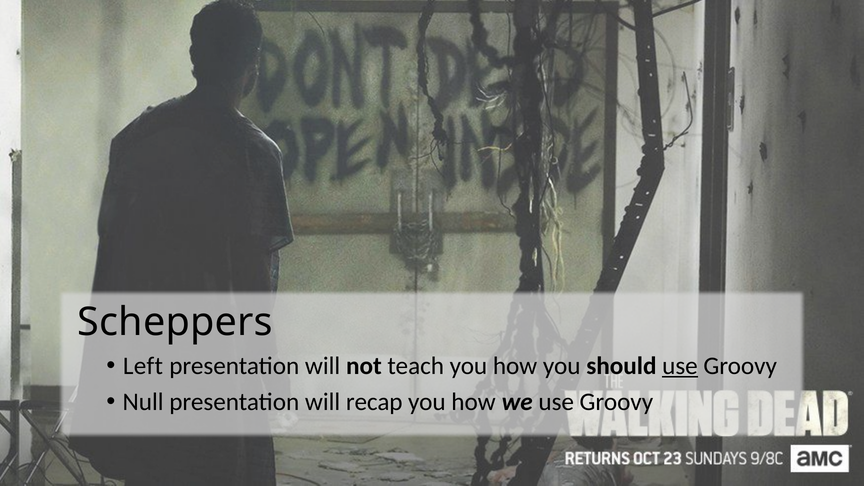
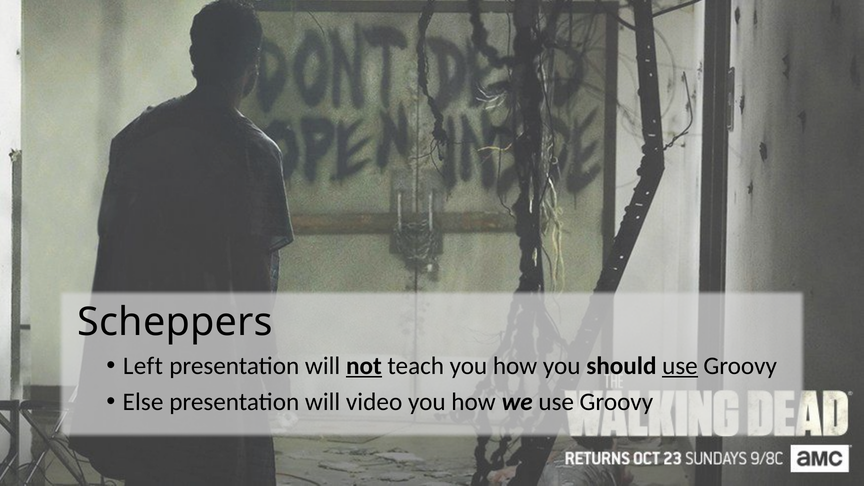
not underline: none -> present
Null: Null -> Else
recap: recap -> video
